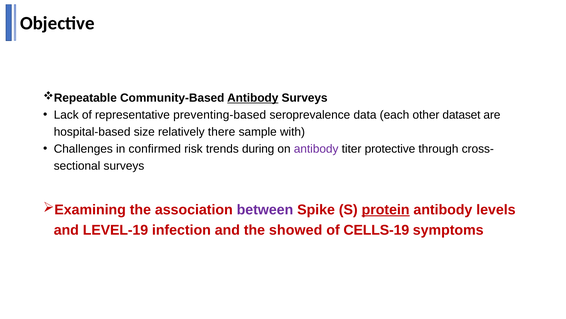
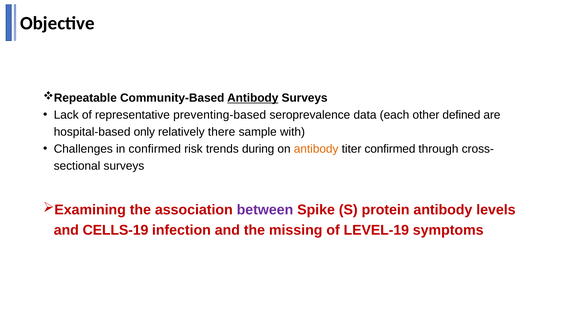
dataset: dataset -> defined
size: size -> only
antibody at (316, 149) colour: purple -> orange
titer protective: protective -> confirmed
protein underline: present -> none
LEVEL-19: LEVEL-19 -> CELLS-19
showed: showed -> missing
CELLS-19: CELLS-19 -> LEVEL-19
